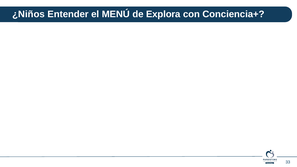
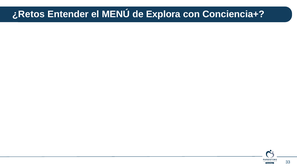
¿Niños: ¿Niños -> ¿Retos
